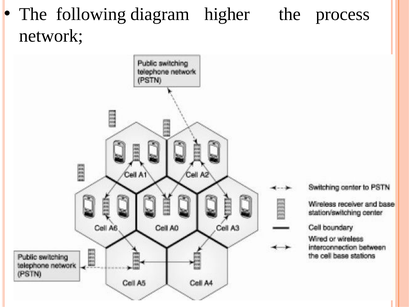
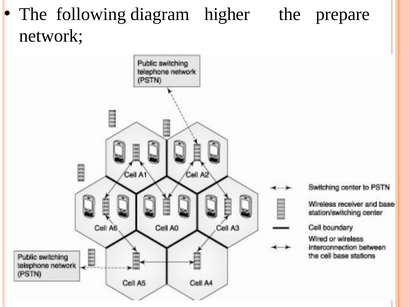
process: process -> prepare
